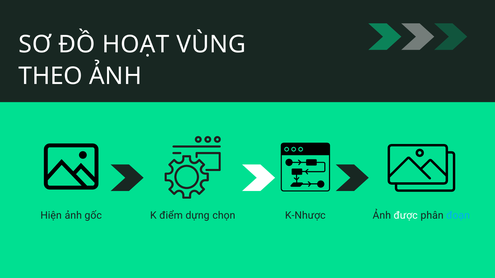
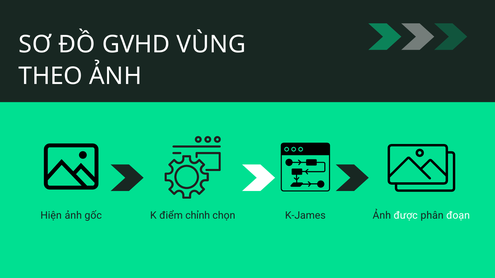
HOẠT: HOẠT -> GVHD
dựng: dựng -> chỉnh
K-Nhược: K-Nhược -> K-James
đoạn colour: light blue -> white
